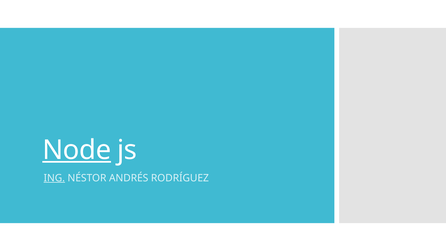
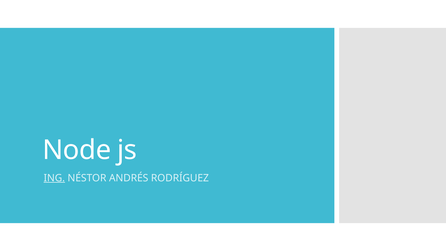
Node underline: present -> none
